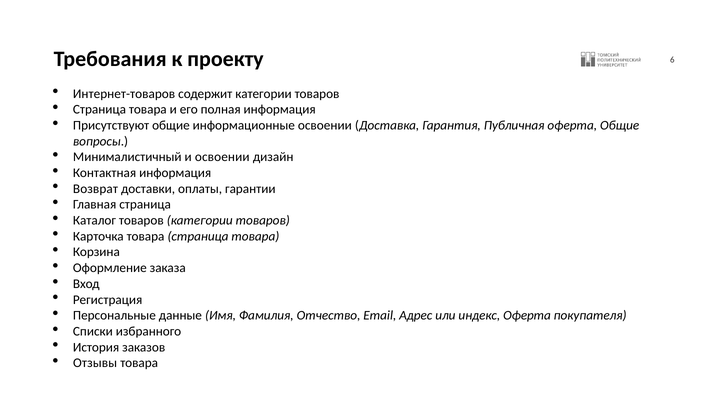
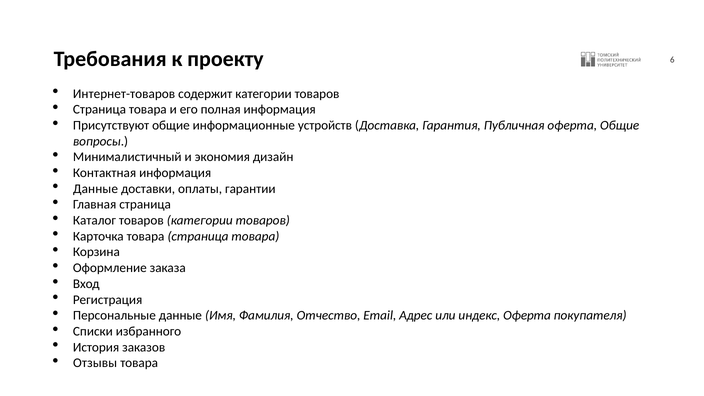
информационные освоении: освоении -> устройств
и освоении: освоении -> экономия
Возврат at (95, 189): Возврат -> Данные
